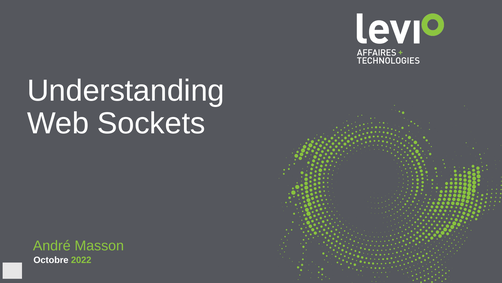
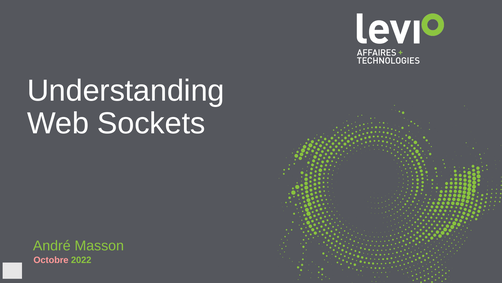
Octobre colour: white -> pink
